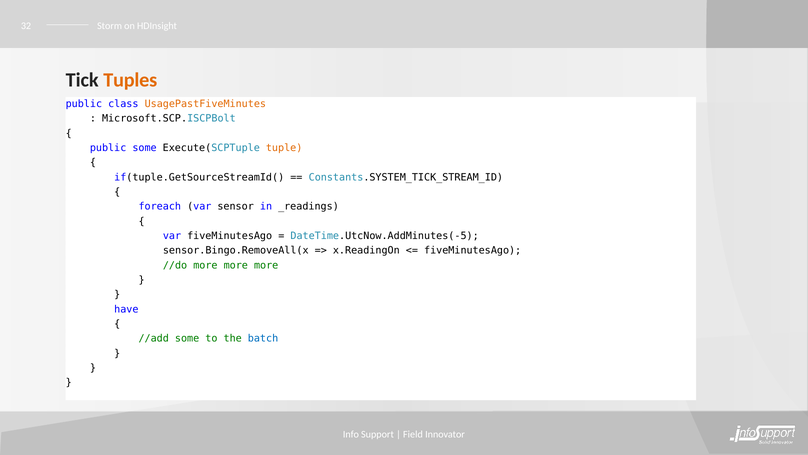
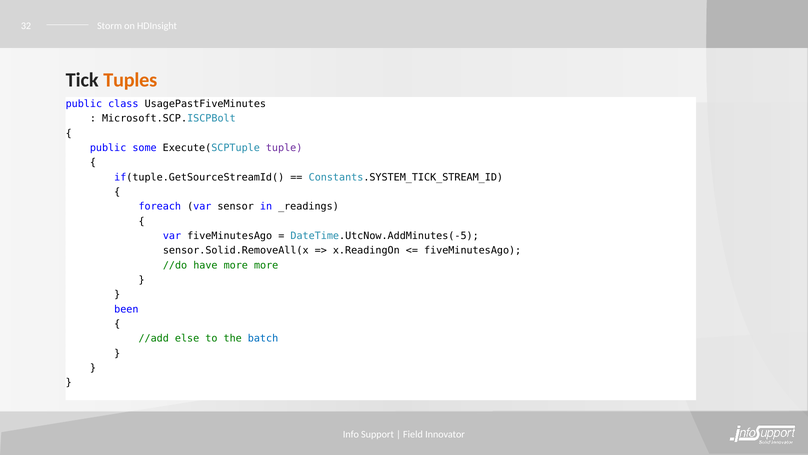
UsagePastFiveMinutes colour: orange -> black
tuple colour: orange -> purple
sensor.Bingo.RemoveAll(x: sensor.Bingo.RemoveAll(x -> sensor.Solid.RemoveAll(x
//do more: more -> have
have: have -> been
//add some: some -> else
